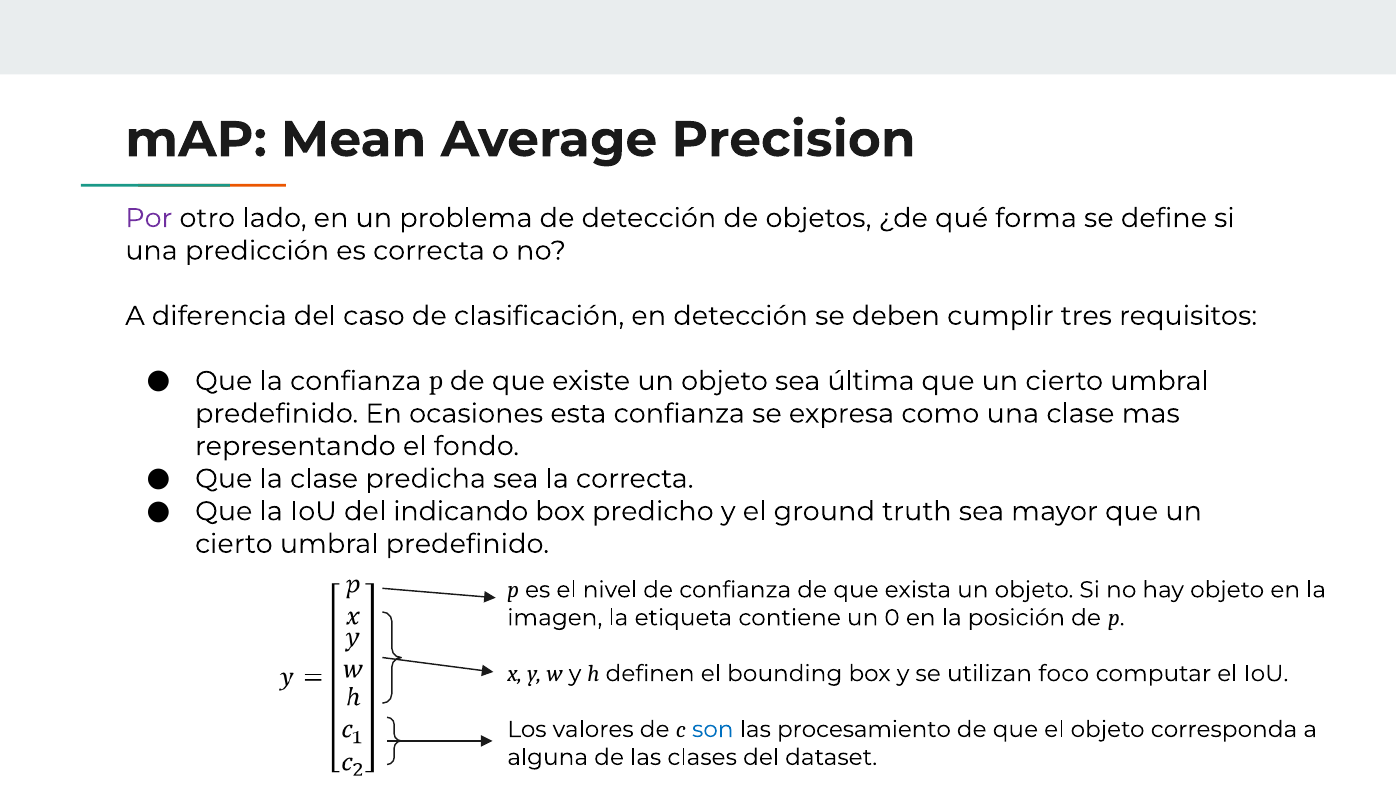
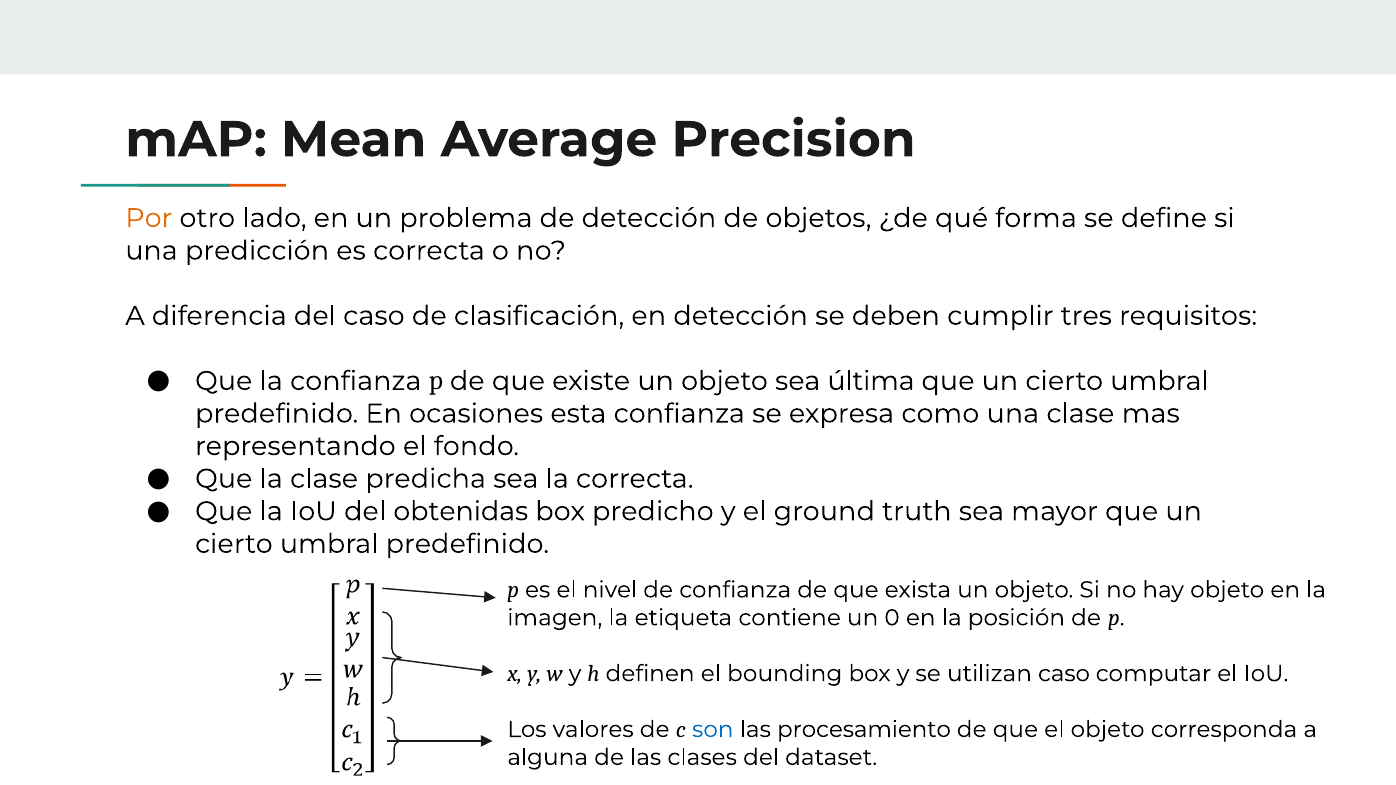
Por colour: purple -> orange
indicando: indicando -> obtenidas
utilizan foco: foco -> caso
